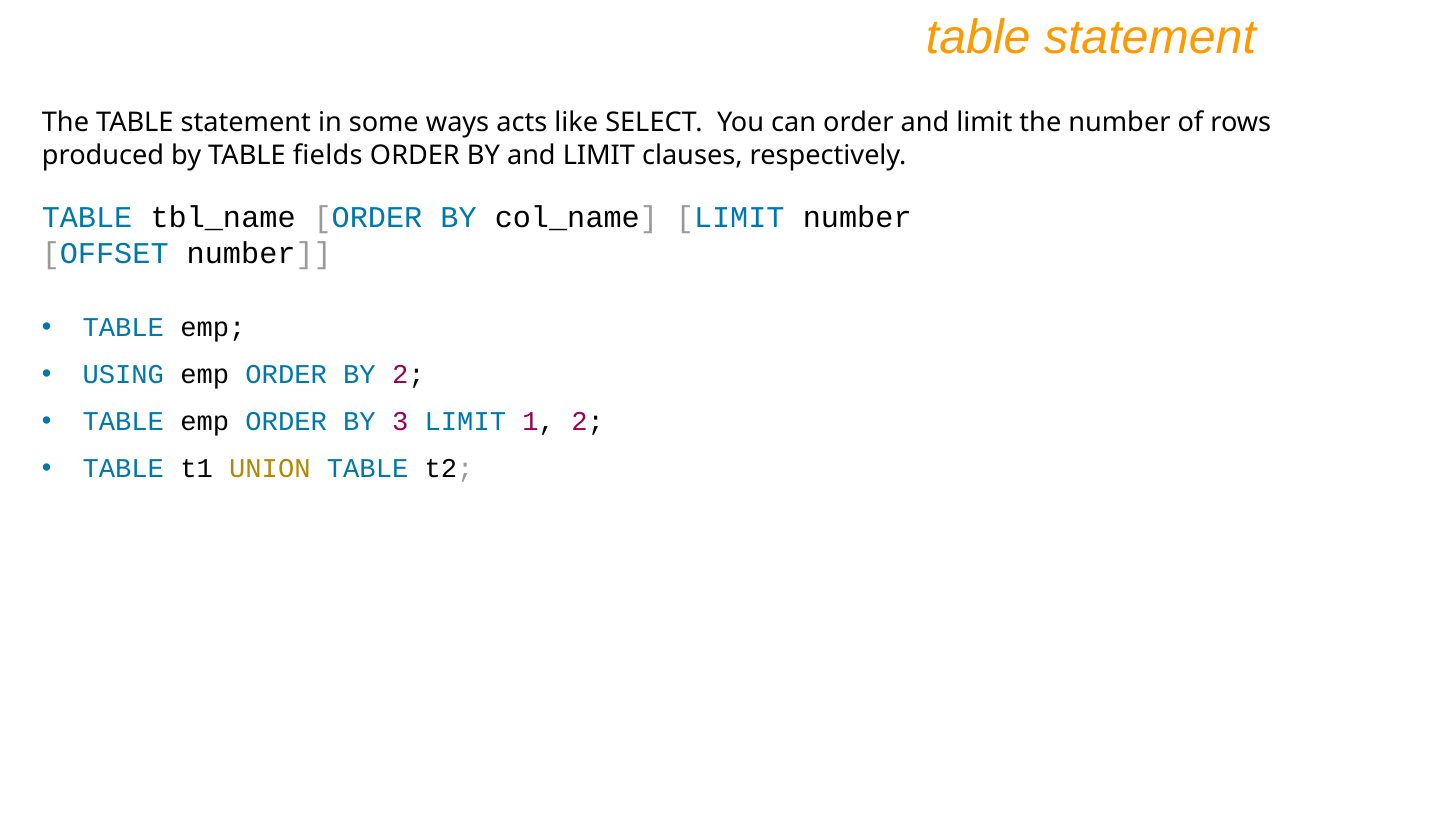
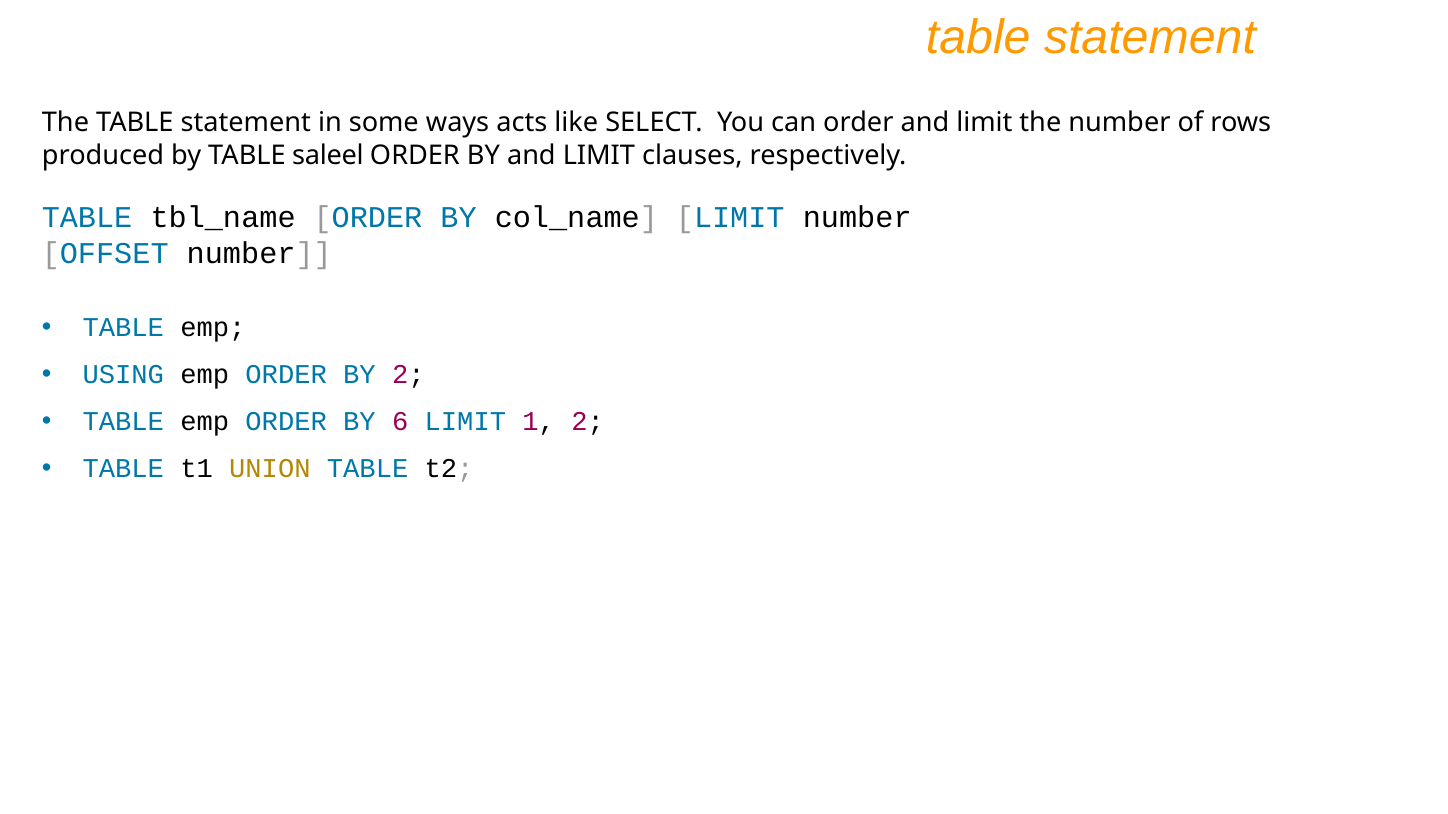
fields: fields -> saleel
3: 3 -> 6
